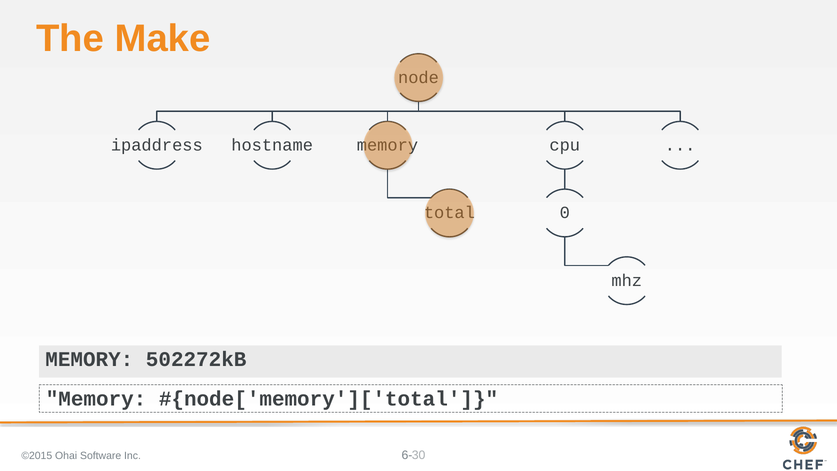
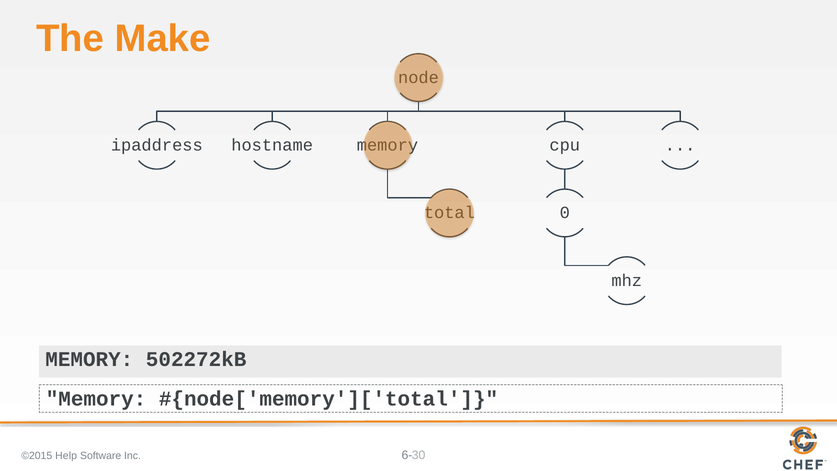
Ohai: Ohai -> Help
